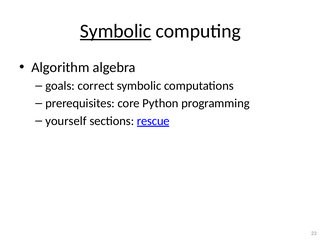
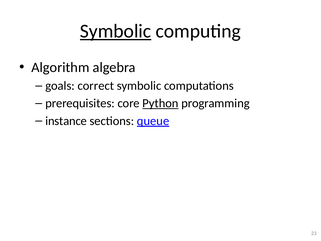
Python underline: none -> present
yourself: yourself -> instance
rescue: rescue -> queue
